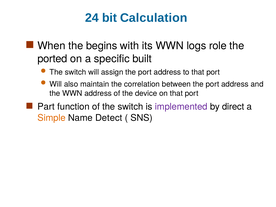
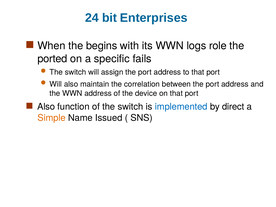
Calculation: Calculation -> Enterprises
built: built -> fails
Part at (46, 107): Part -> Also
implemented colour: purple -> blue
Detect: Detect -> Issued
